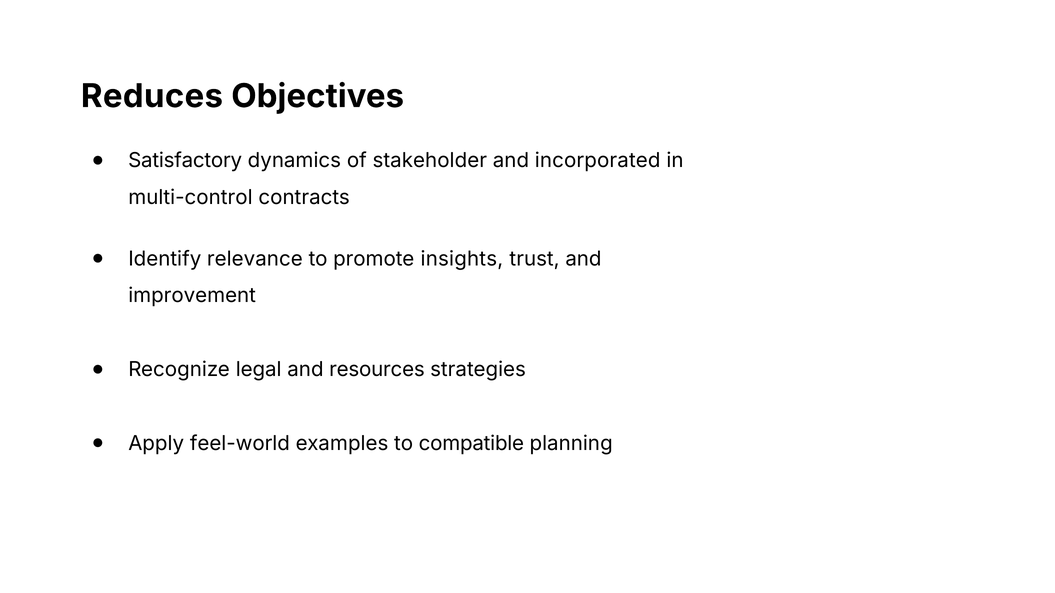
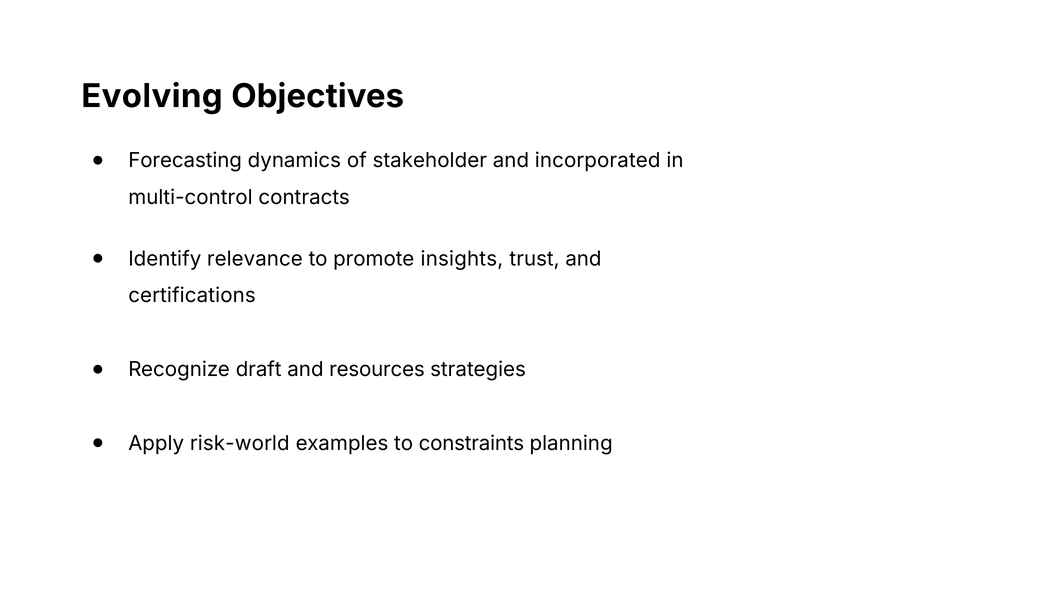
Reduces: Reduces -> Evolving
Satisfactory: Satisfactory -> Forecasting
improvement: improvement -> certifications
legal: legal -> draft
feel-world: feel-world -> risk-world
compatible: compatible -> constraints
